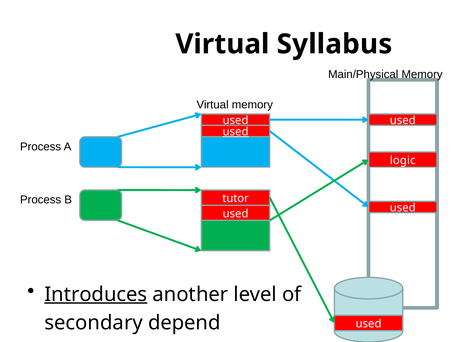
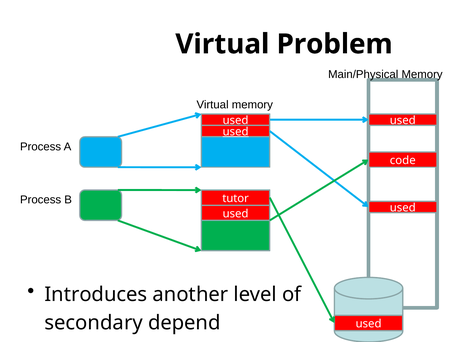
Syllabus: Syllabus -> Problem
logic: logic -> code
Introduces underline: present -> none
